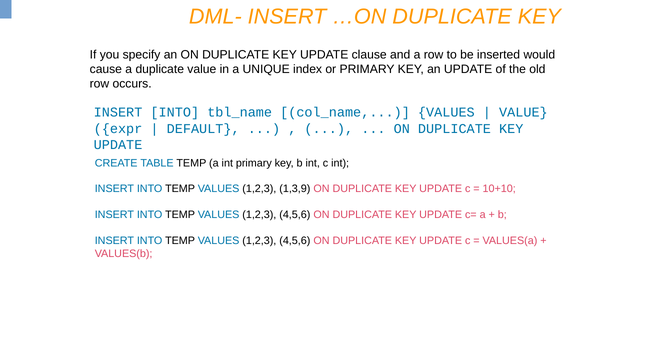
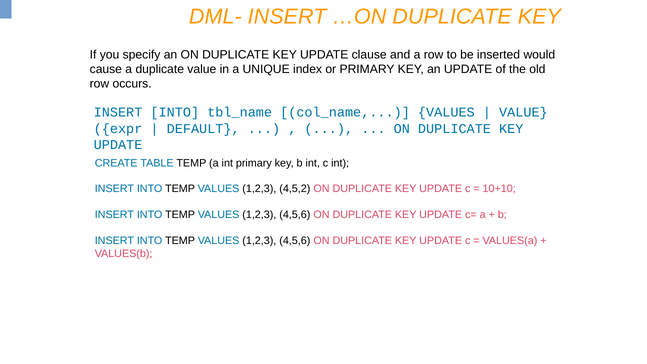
1,3,9: 1,3,9 -> 4,5,2
